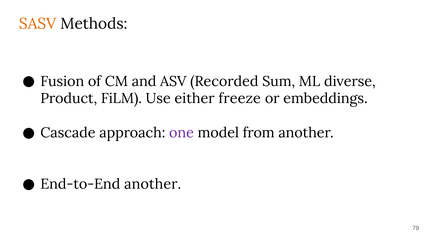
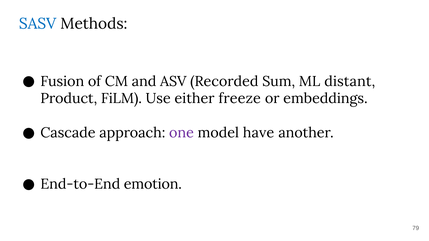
SASV colour: orange -> blue
diverse: diverse -> distant
from: from -> have
End-to-End another: another -> emotion
